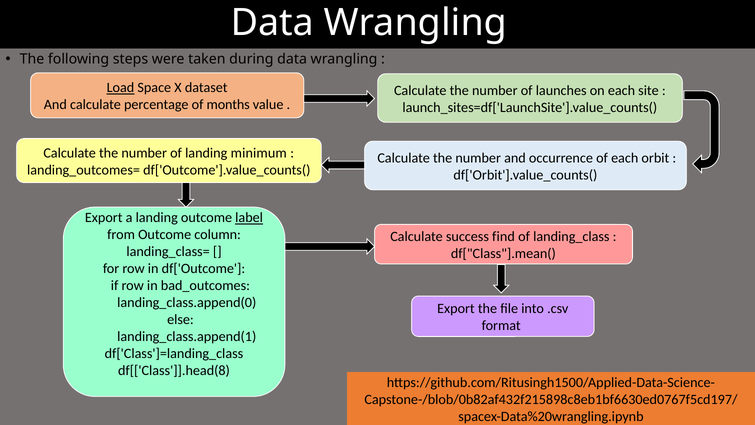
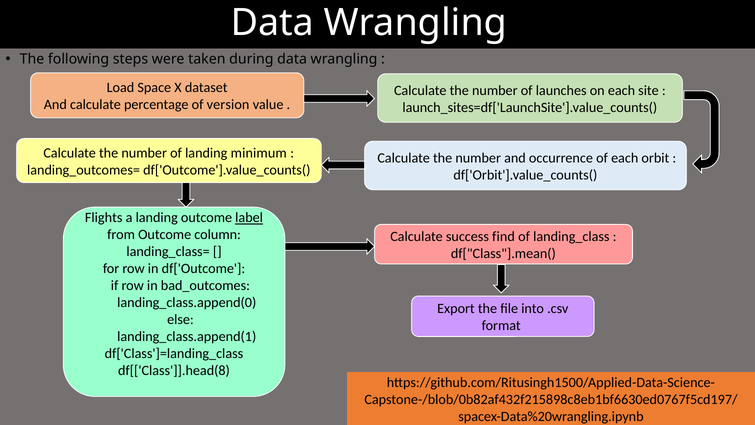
Load underline: present -> none
months: months -> version
Export at (104, 218): Export -> Flights
